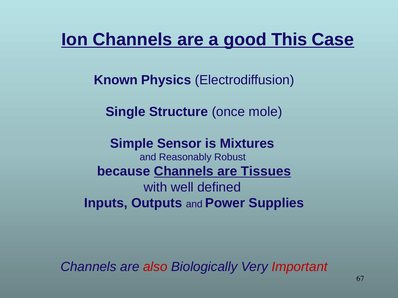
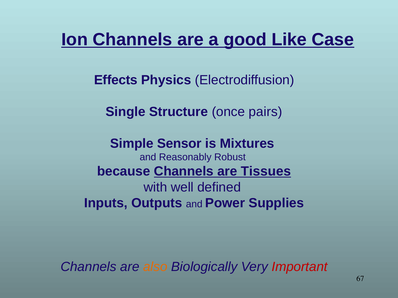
This: This -> Like
Known: Known -> Effects
mole: mole -> pairs
also colour: red -> orange
